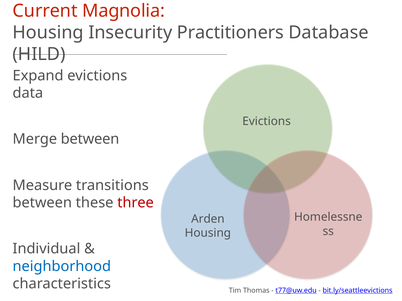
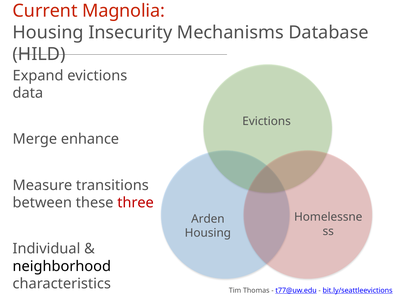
Practitioners: Practitioners -> Mechanisms
Merge between: between -> enhance
neighborhood colour: blue -> black
